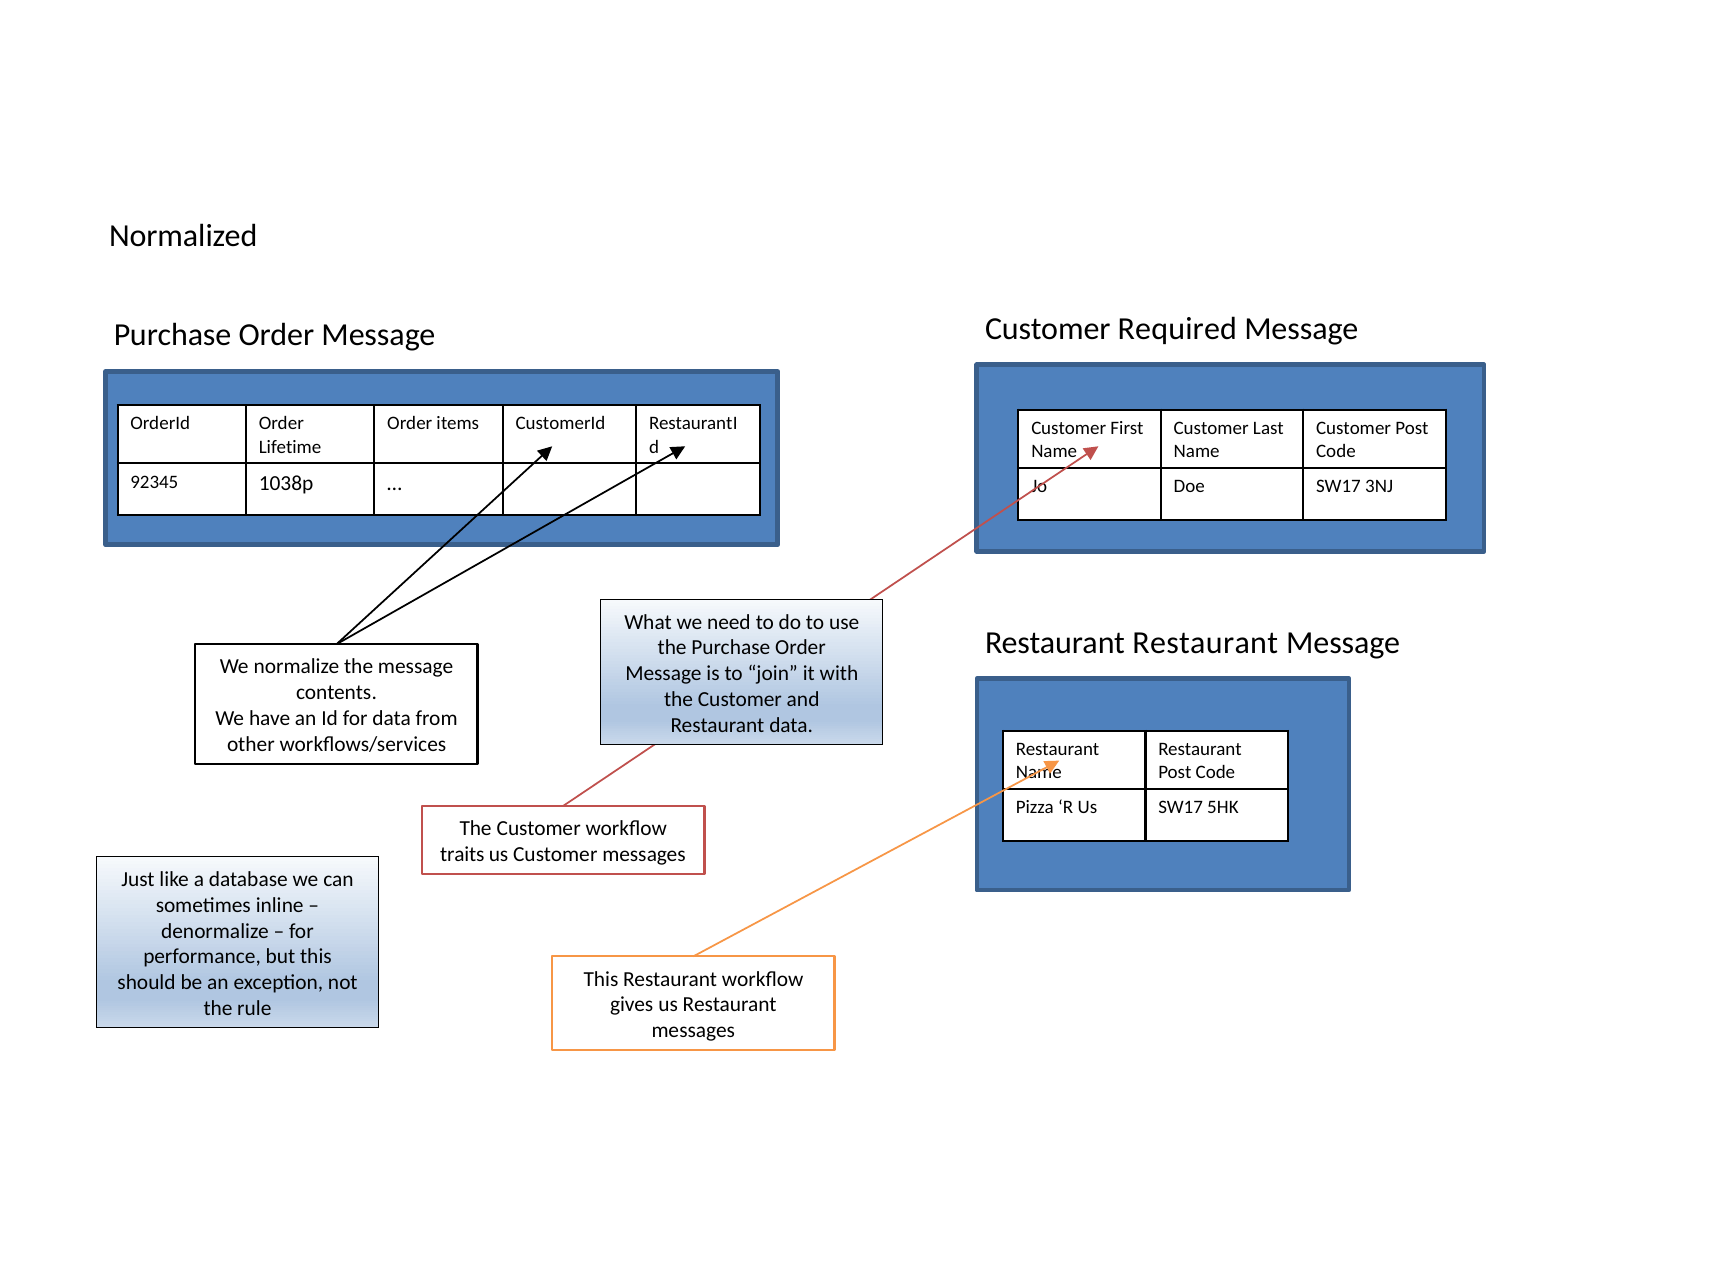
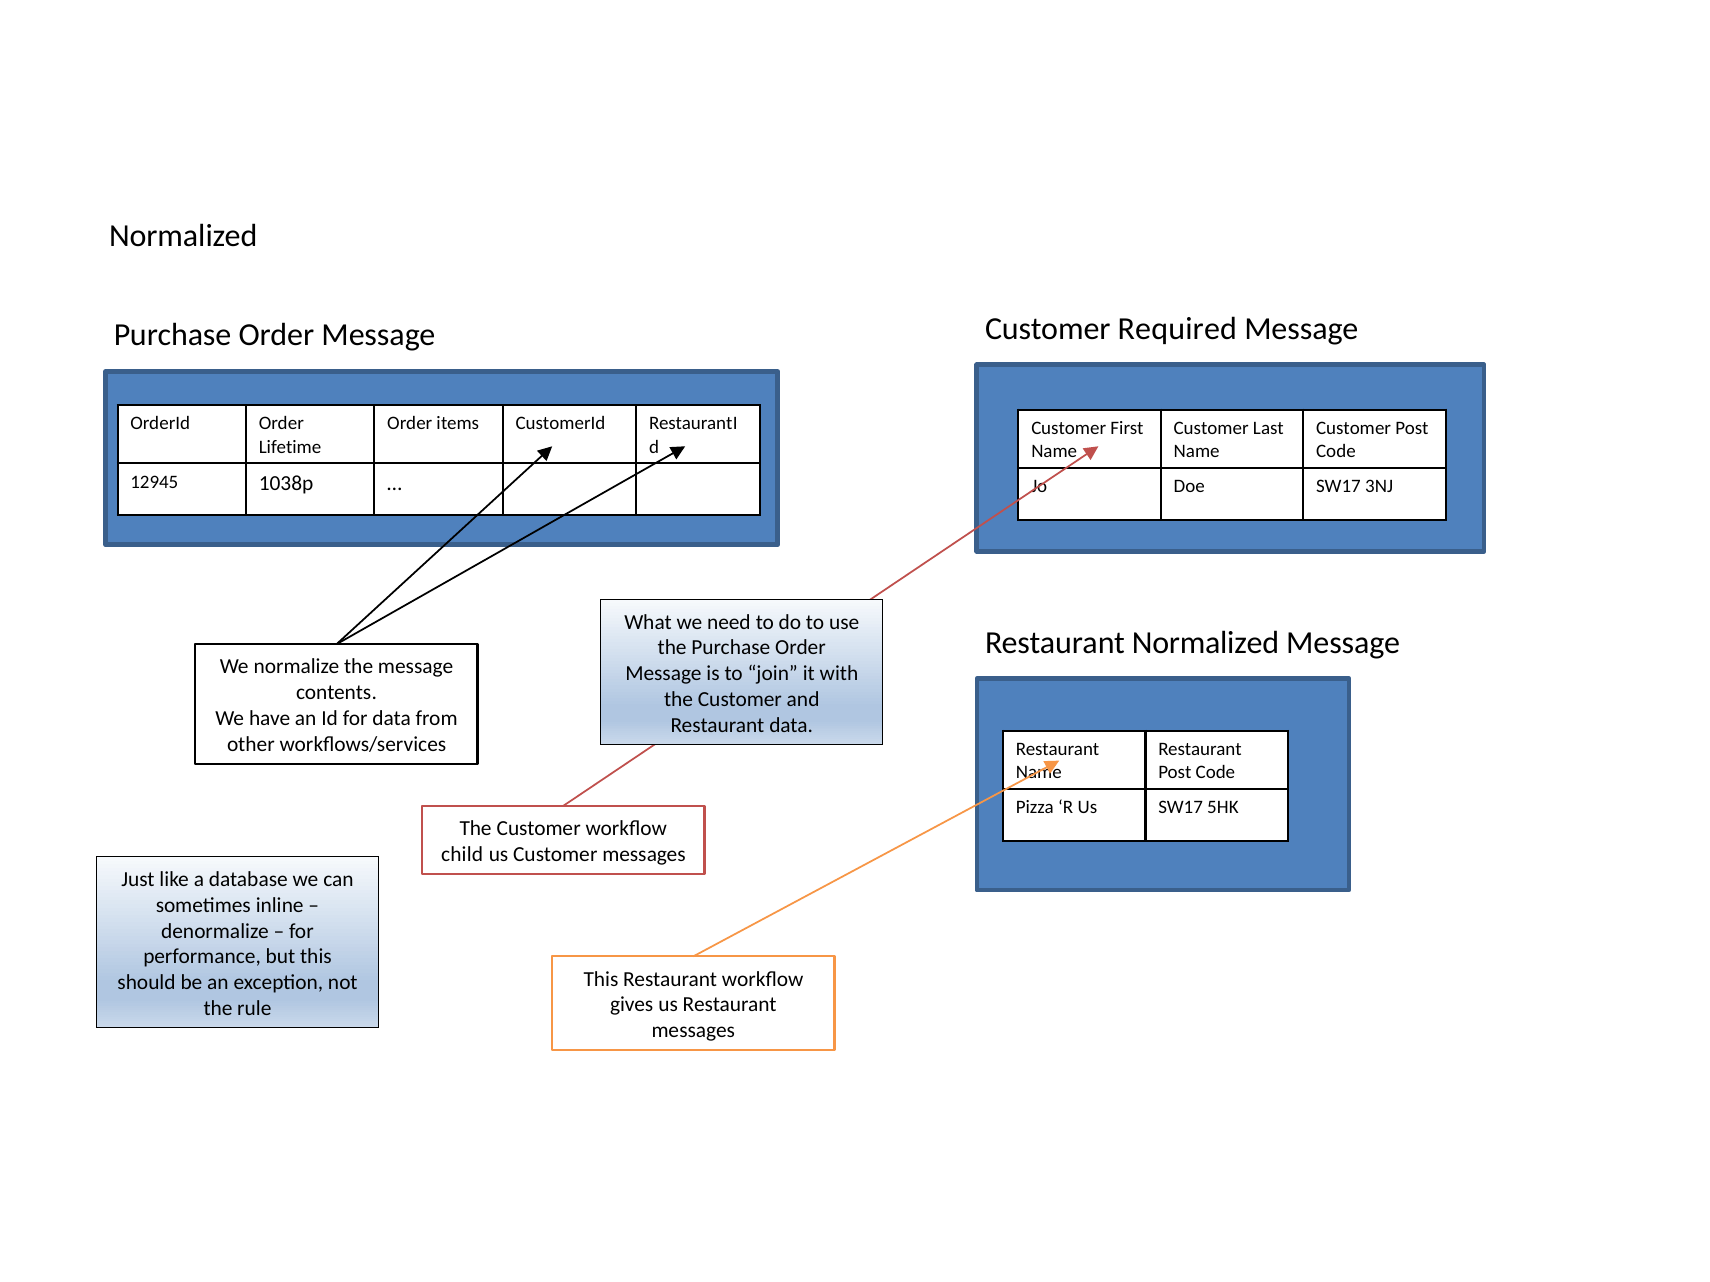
92345: 92345 -> 12945
Restaurant Restaurant: Restaurant -> Normalized
traits: traits -> child
